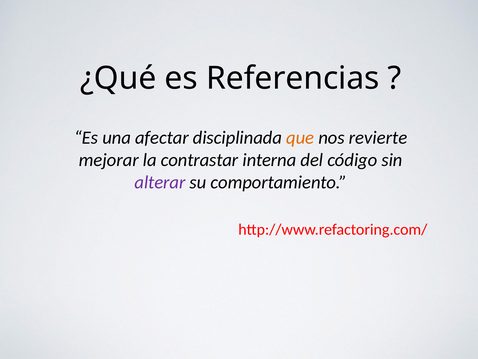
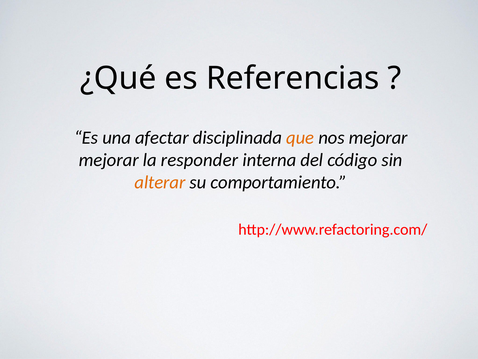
nos revierte: revierte -> mejorar
contrastar: contrastar -> responder
alterar colour: purple -> orange
